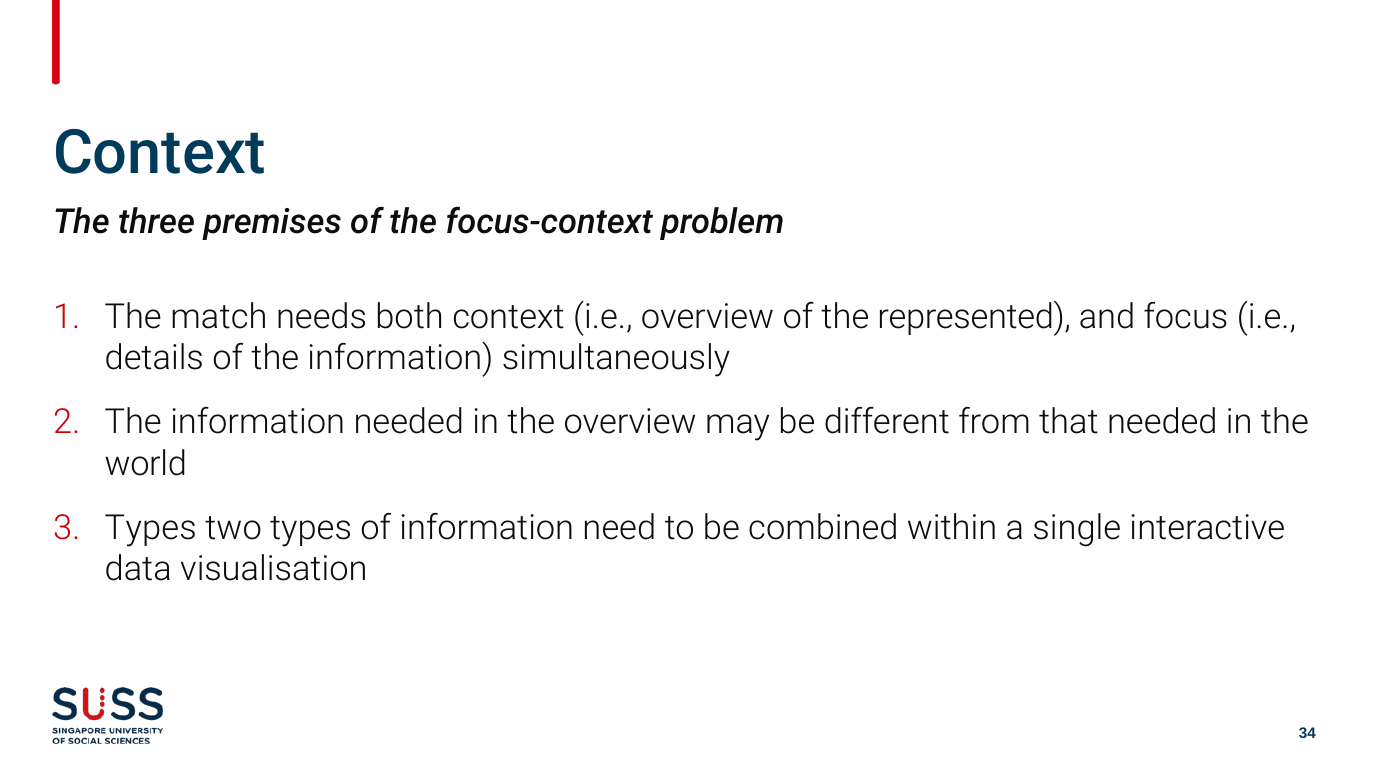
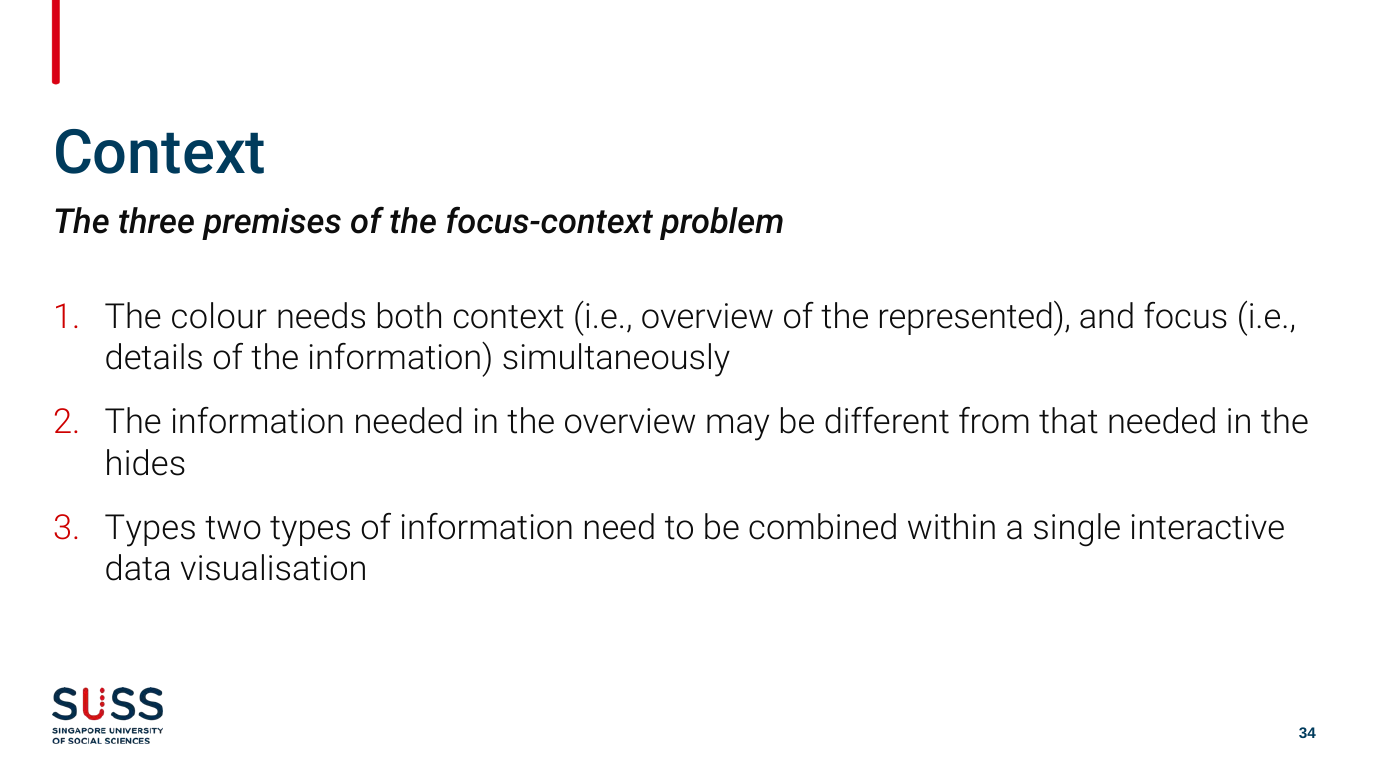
match: match -> colour
world: world -> hides
